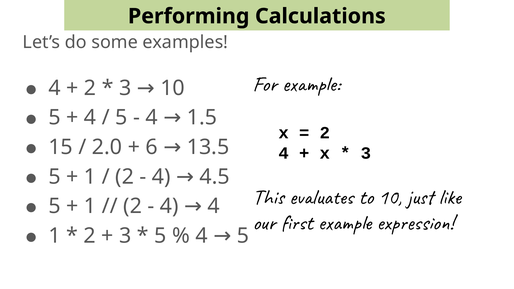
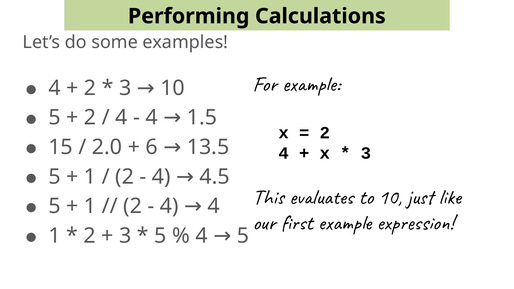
4 at (90, 118): 4 -> 2
5 at (121, 118): 5 -> 4
